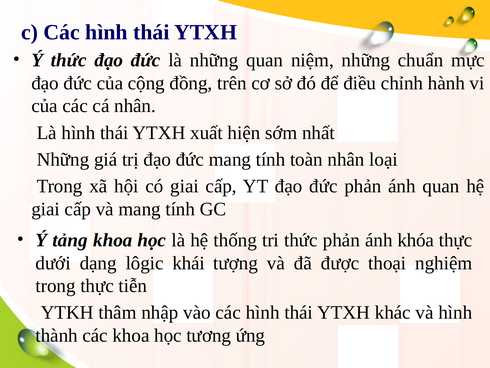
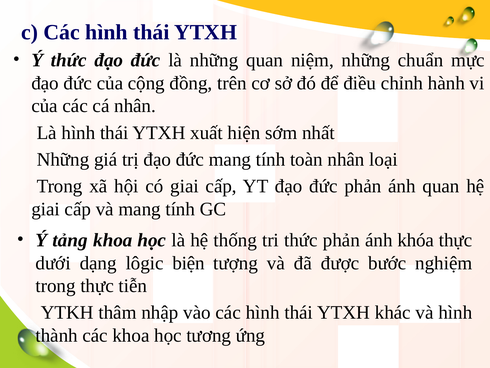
khái: khái -> biện
thoại: thoại -> bước
